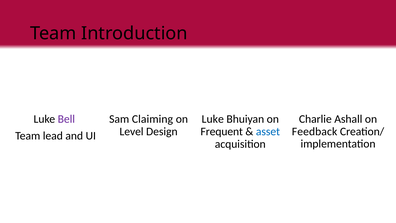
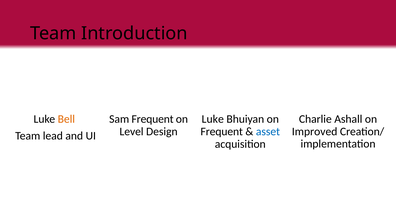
Sam Claiming: Claiming -> Frequent
Bell colour: purple -> orange
Feedback: Feedback -> Improved
